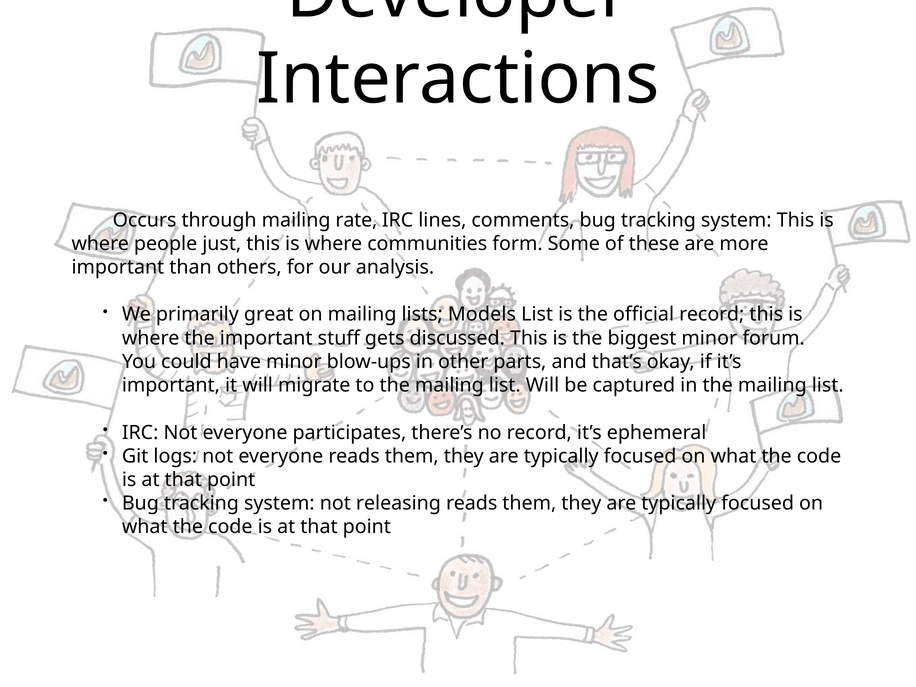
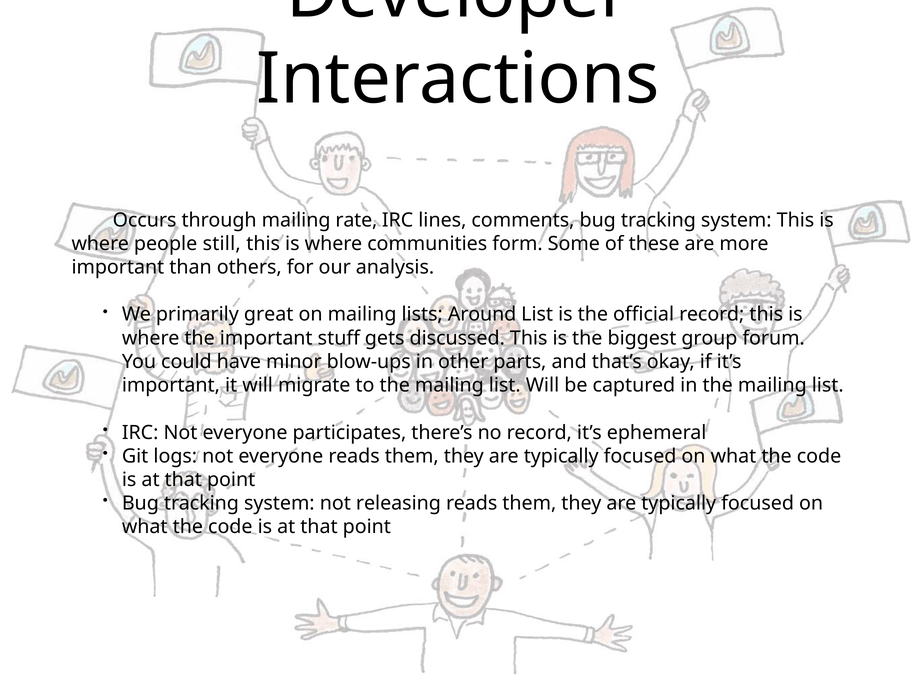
just: just -> still
Models: Models -> Around
biggest minor: minor -> group
